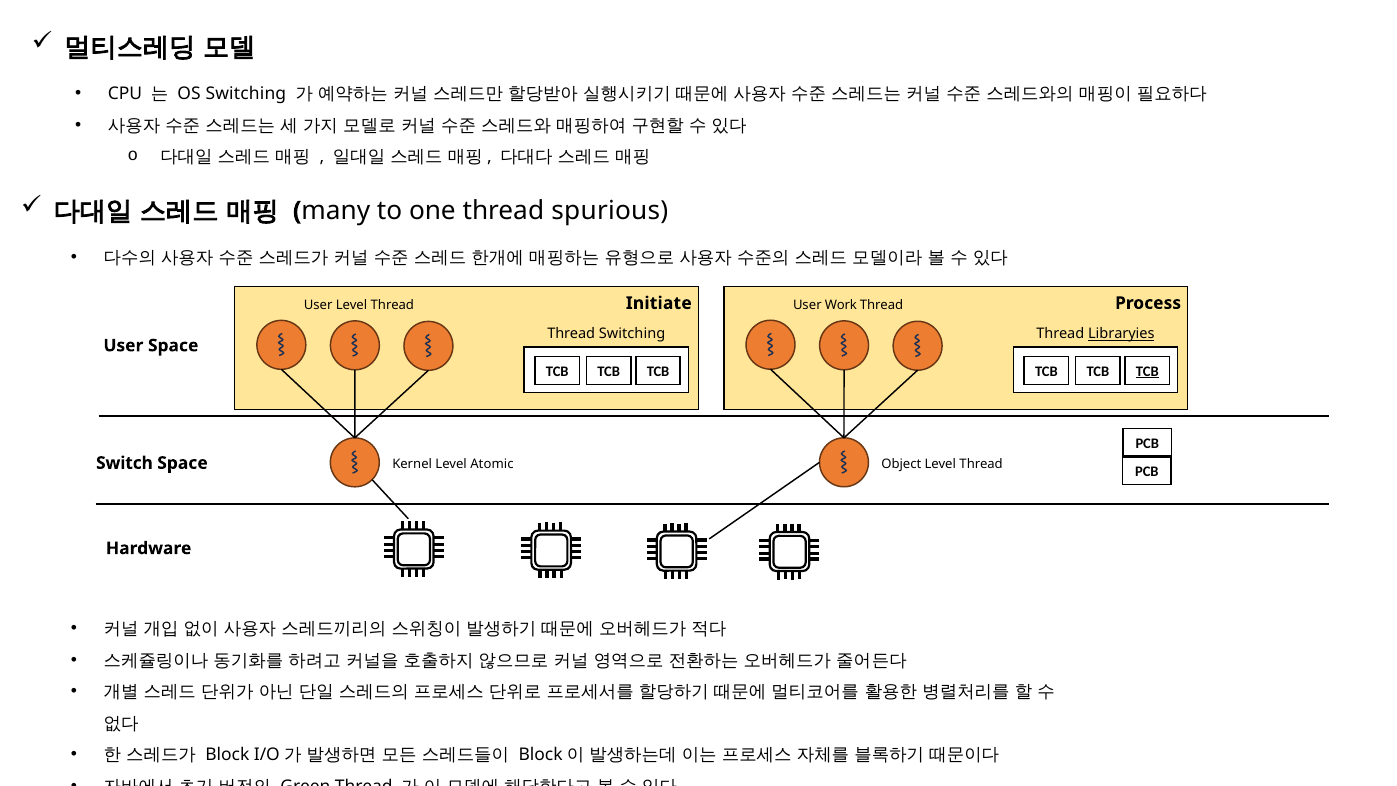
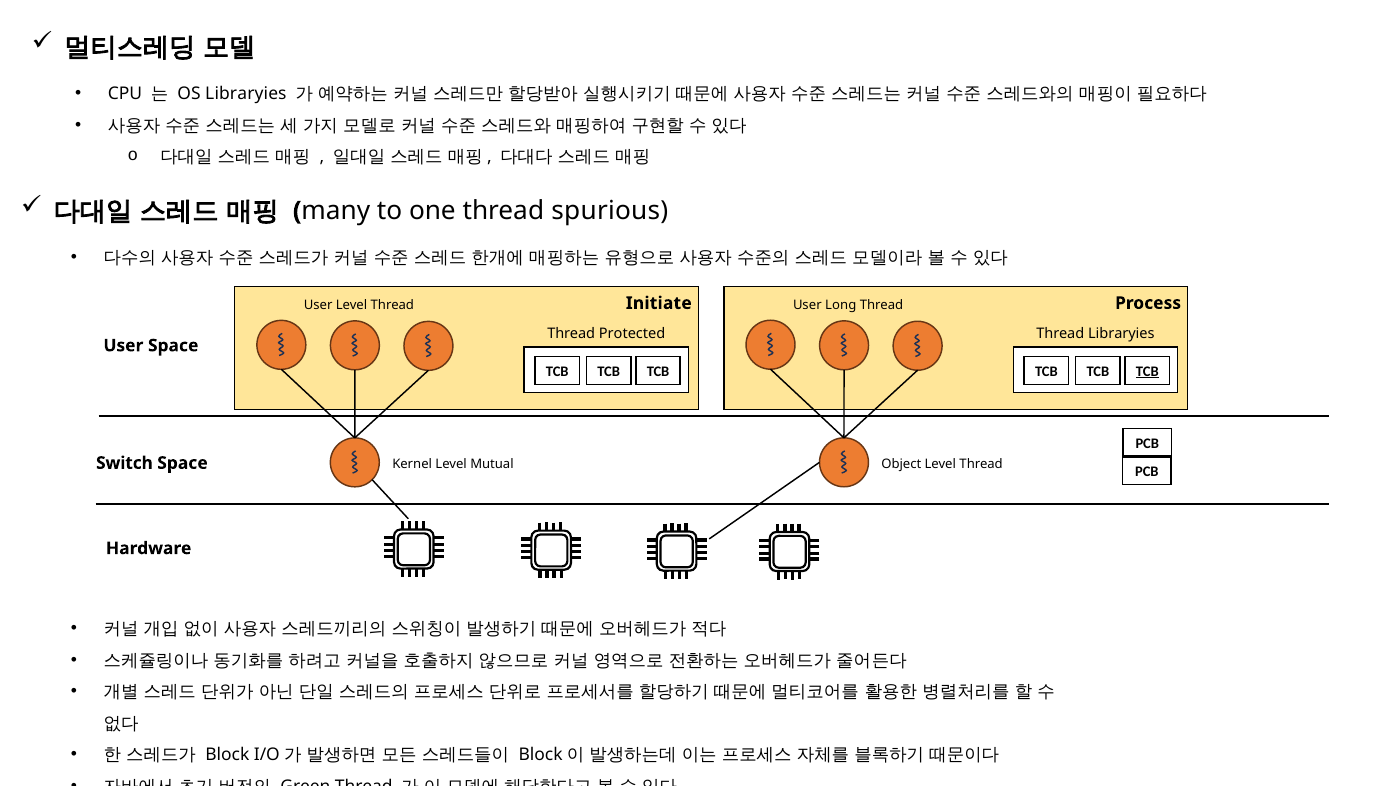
OS Switching: Switching -> Libraryies
Work: Work -> Long
Thread Switching: Switching -> Protected
Libraryies at (1121, 334) underline: present -> none
Atomic: Atomic -> Mutual
